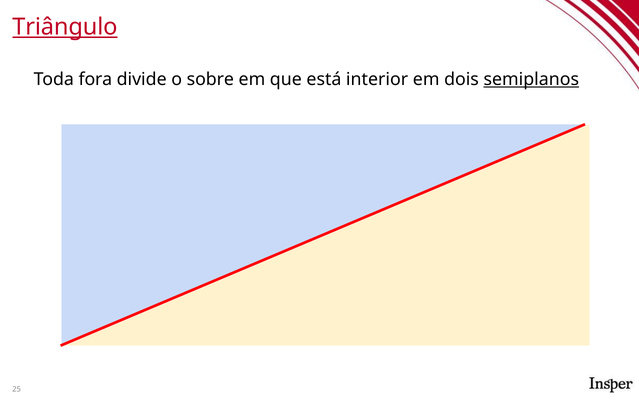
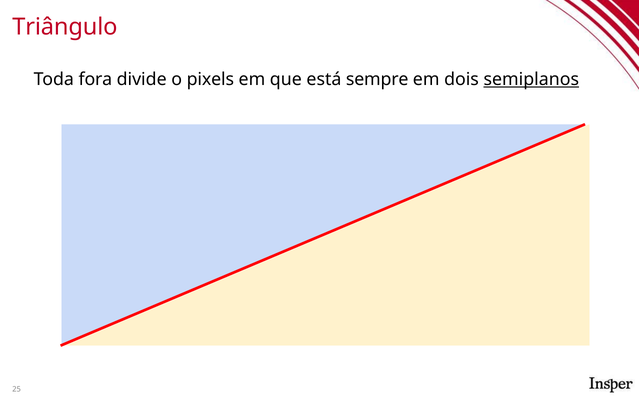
Triângulo underline: present -> none
sobre: sobre -> pixels
interior: interior -> sempre
